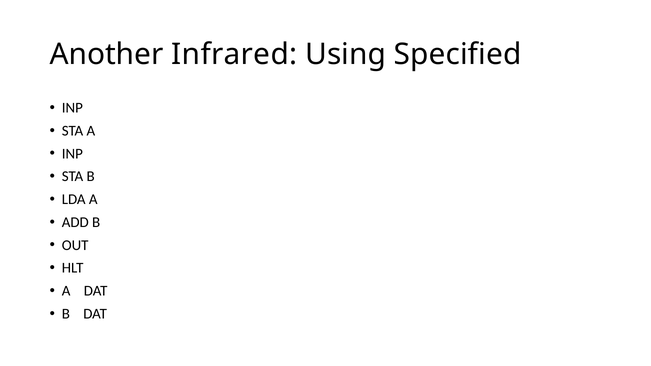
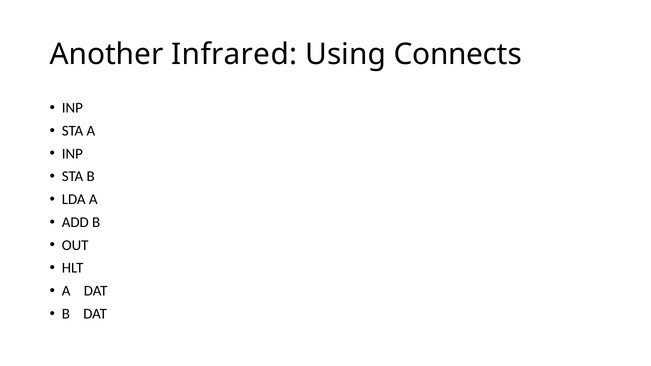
Specified: Specified -> Connects
